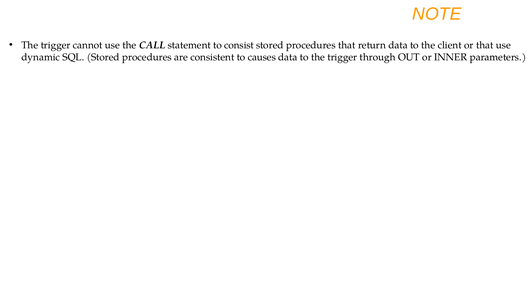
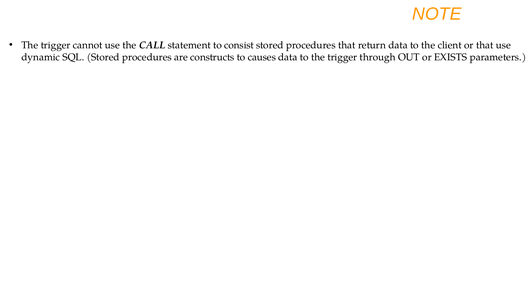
consistent: consistent -> constructs
INNER: INNER -> EXISTS
